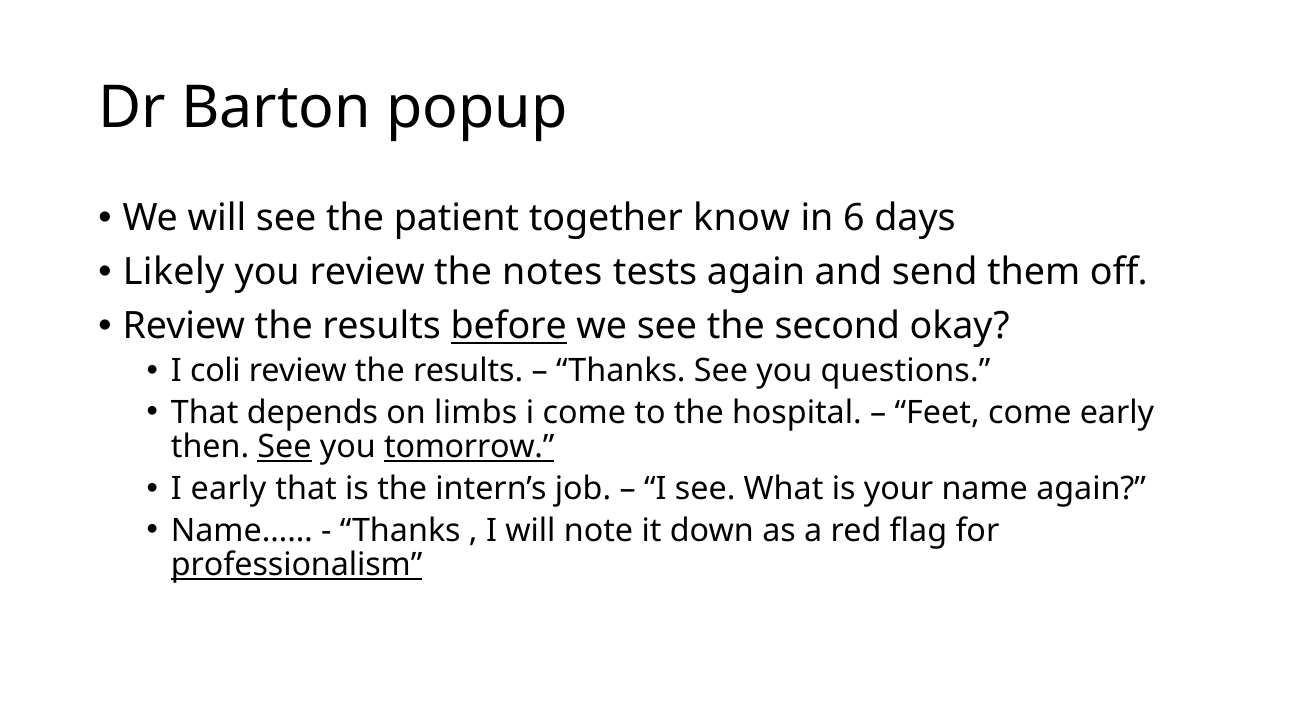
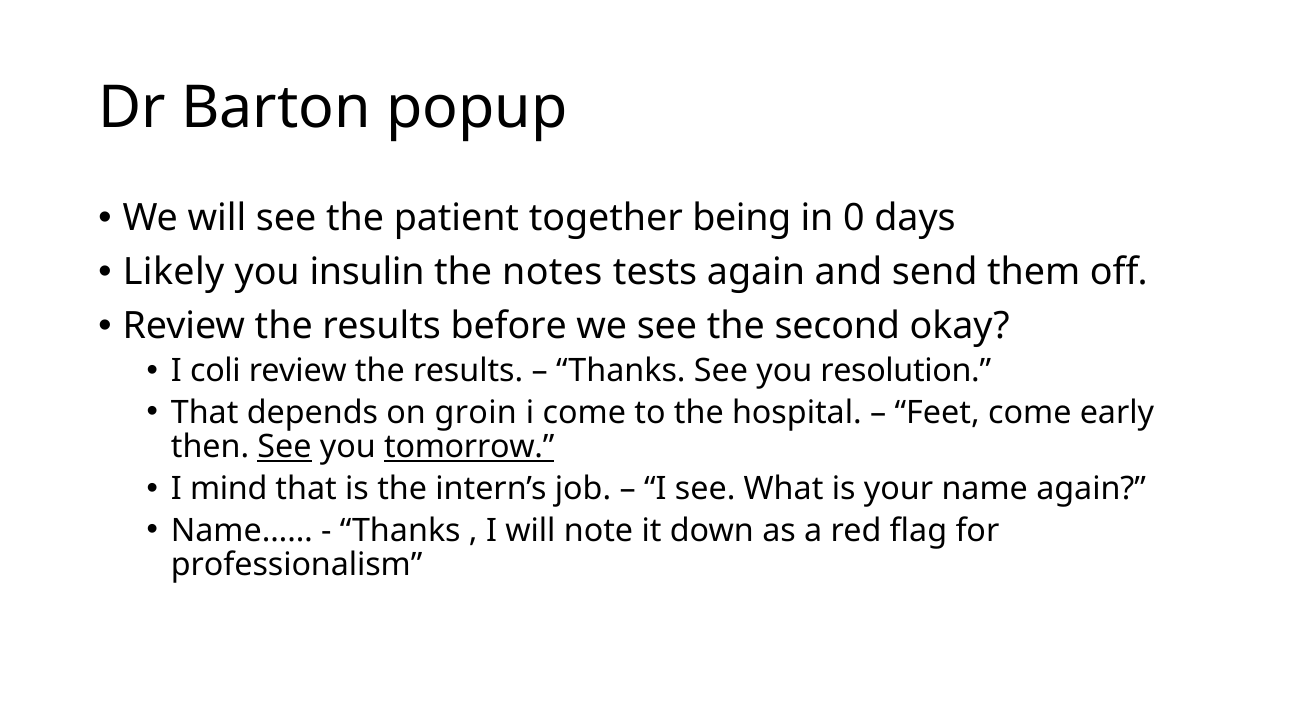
know: know -> being
6: 6 -> 0
you review: review -> insulin
before underline: present -> none
questions: questions -> resolution
limbs: limbs -> groin
I early: early -> mind
professionalism underline: present -> none
